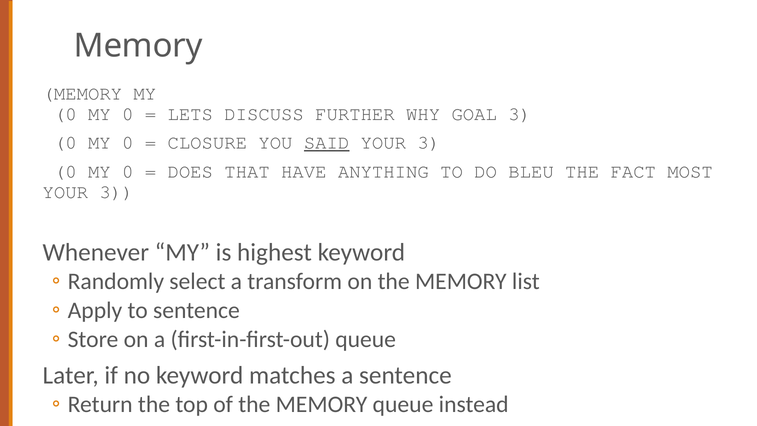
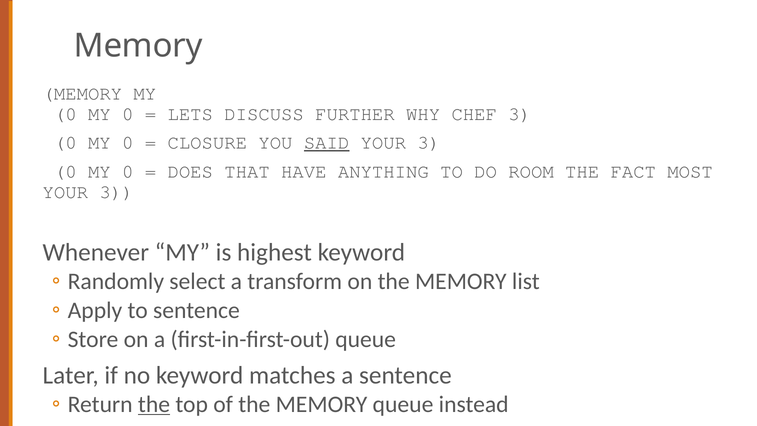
GOAL: GOAL -> CHEF
BLEU: BLEU -> ROOM
the at (154, 404) underline: none -> present
